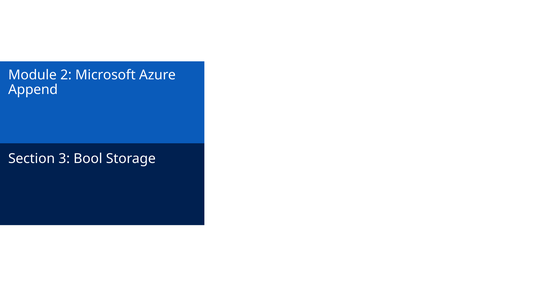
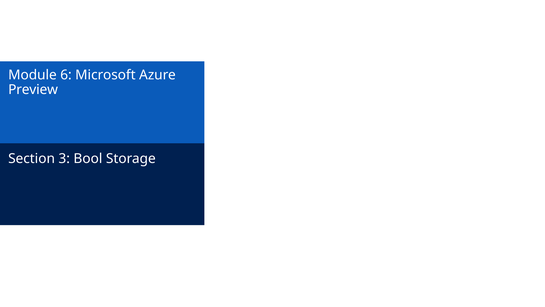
2: 2 -> 6
Append: Append -> Preview
